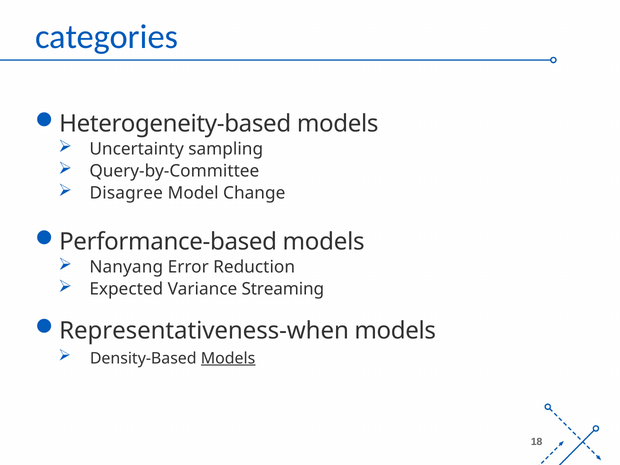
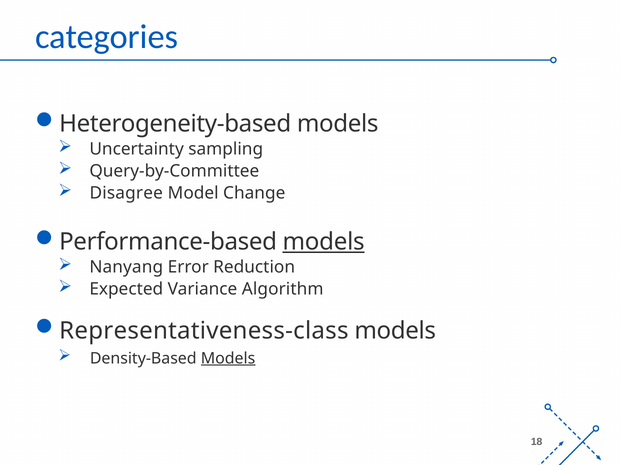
models at (324, 242) underline: none -> present
Streaming: Streaming -> Algorithm
Representativeness-when: Representativeness-when -> Representativeness-class
